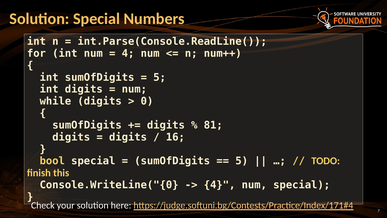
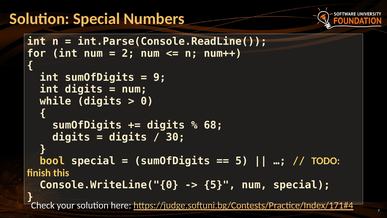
4 at (128, 53): 4 -> 2
5 at (160, 77): 5 -> 9
81: 81 -> 68
16: 16 -> 30
4 at (220, 185): 4 -> 5
